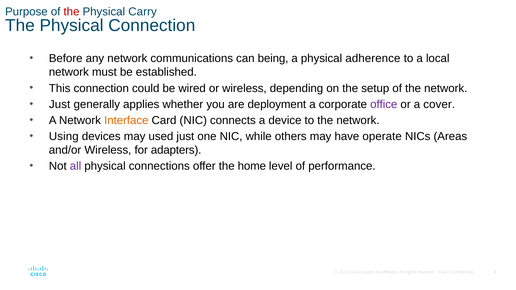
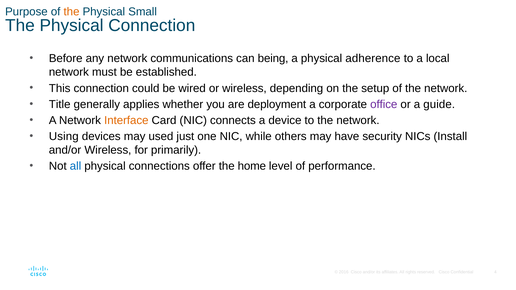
the at (72, 12) colour: red -> orange
Carry: Carry -> Small
Just at (60, 104): Just -> Title
cover: cover -> guide
operate: operate -> security
Areas: Areas -> Install
adapters: adapters -> primarily
all at (75, 166) colour: purple -> blue
